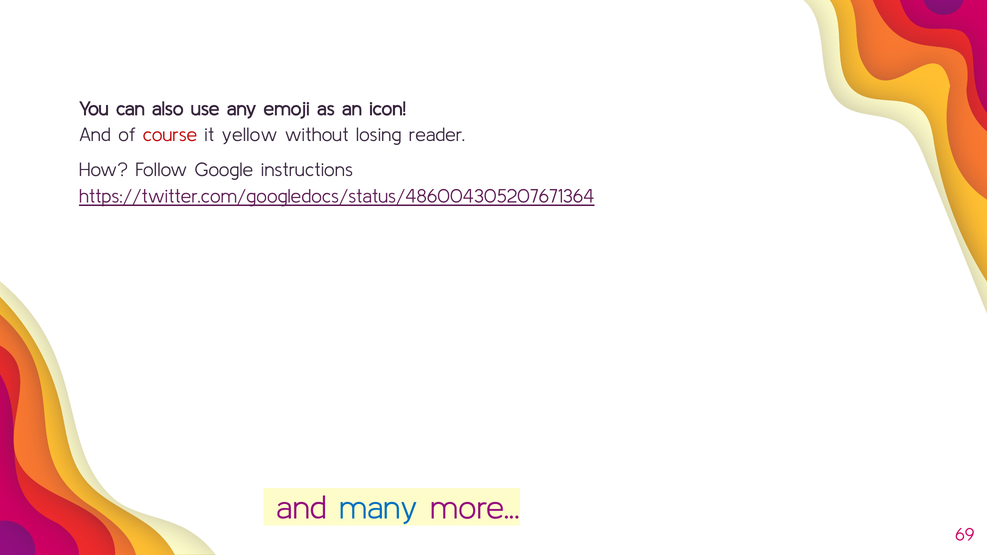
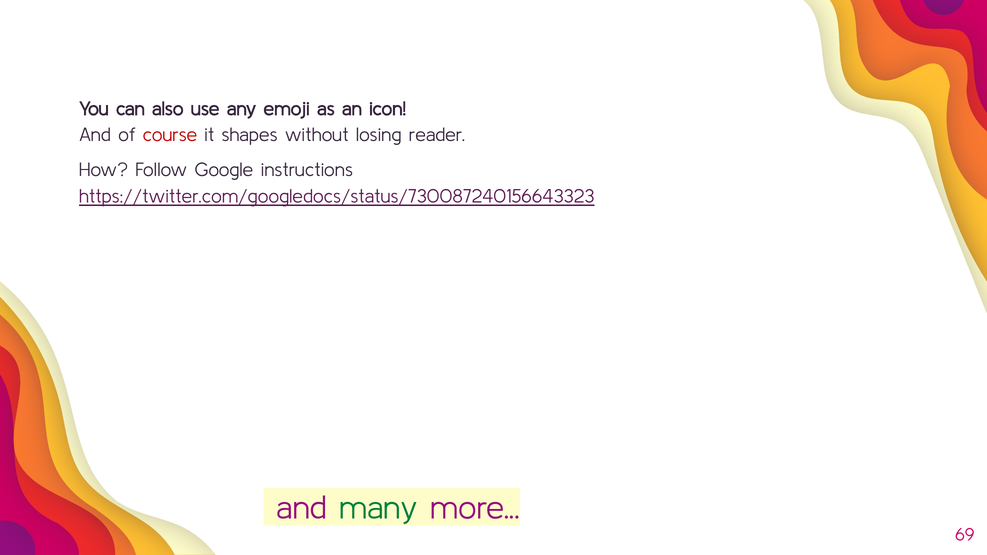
yellow: yellow -> shapes
https://twitter.com/googledocs/status/486004305207671364: https://twitter.com/googledocs/status/486004305207671364 -> https://twitter.com/googledocs/status/730087240156643323
many colour: blue -> green
